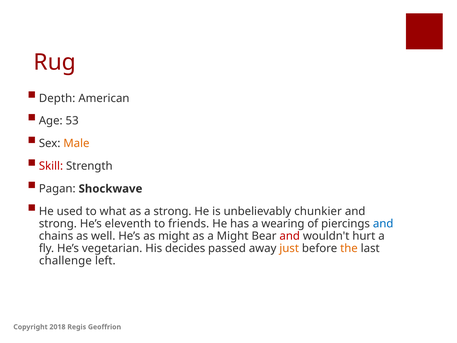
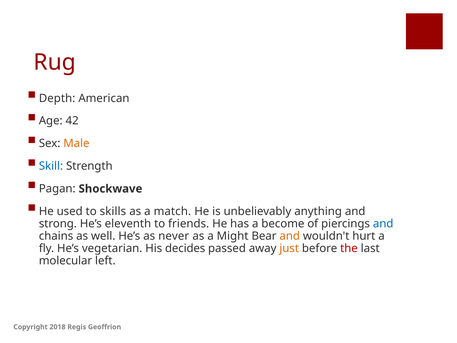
53: 53 -> 42
Skill colour: red -> blue
what: what -> skills
a strong: strong -> match
chunkier: chunkier -> anything
wearing: wearing -> become
as might: might -> never
and at (290, 236) colour: red -> orange
the colour: orange -> red
challenge: challenge -> molecular
